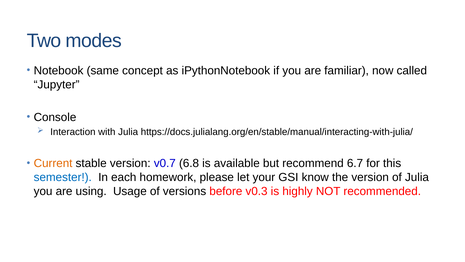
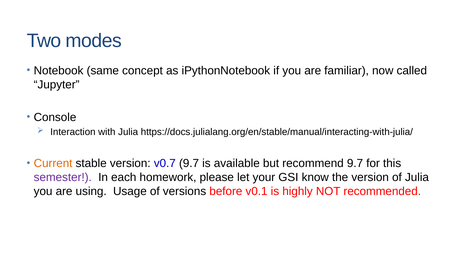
v0.7 6.8: 6.8 -> 9.7
recommend 6.7: 6.7 -> 9.7
semester colour: blue -> purple
v0.3: v0.3 -> v0.1
